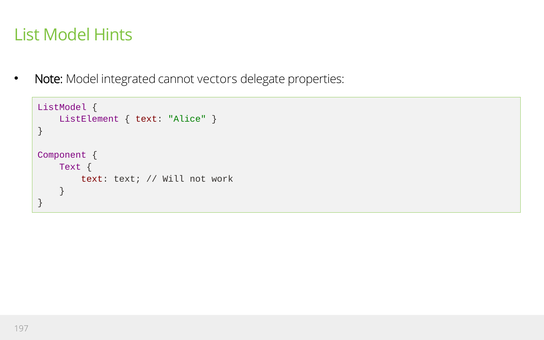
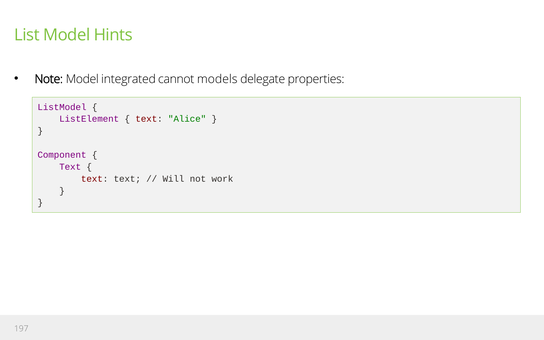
vectors: vectors -> models
